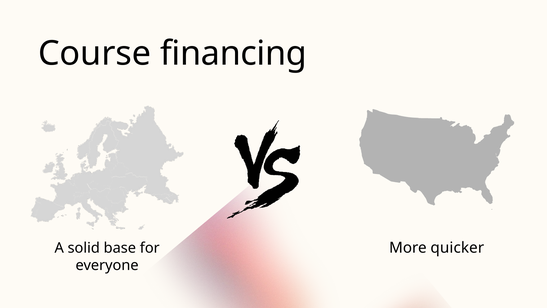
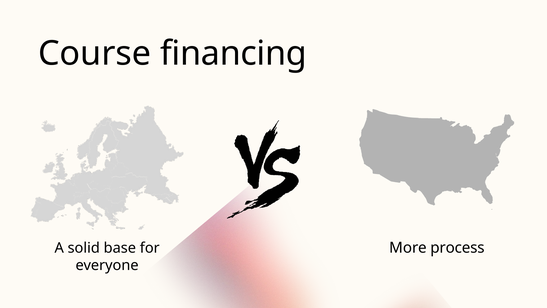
quicker: quicker -> process
